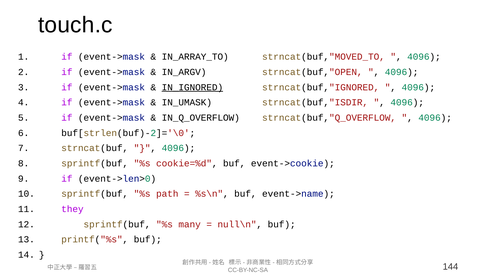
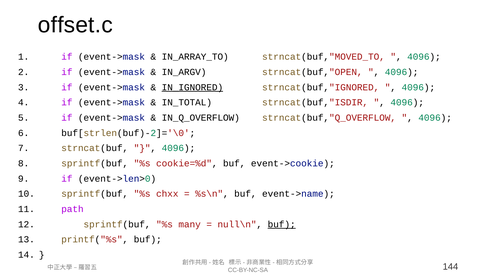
touch.c: touch.c -> offset.c
IN_UMASK: IN_UMASK -> IN_TOTAL
path: path -> chxx
they: they -> path
buf at (282, 224) underline: none -> present
